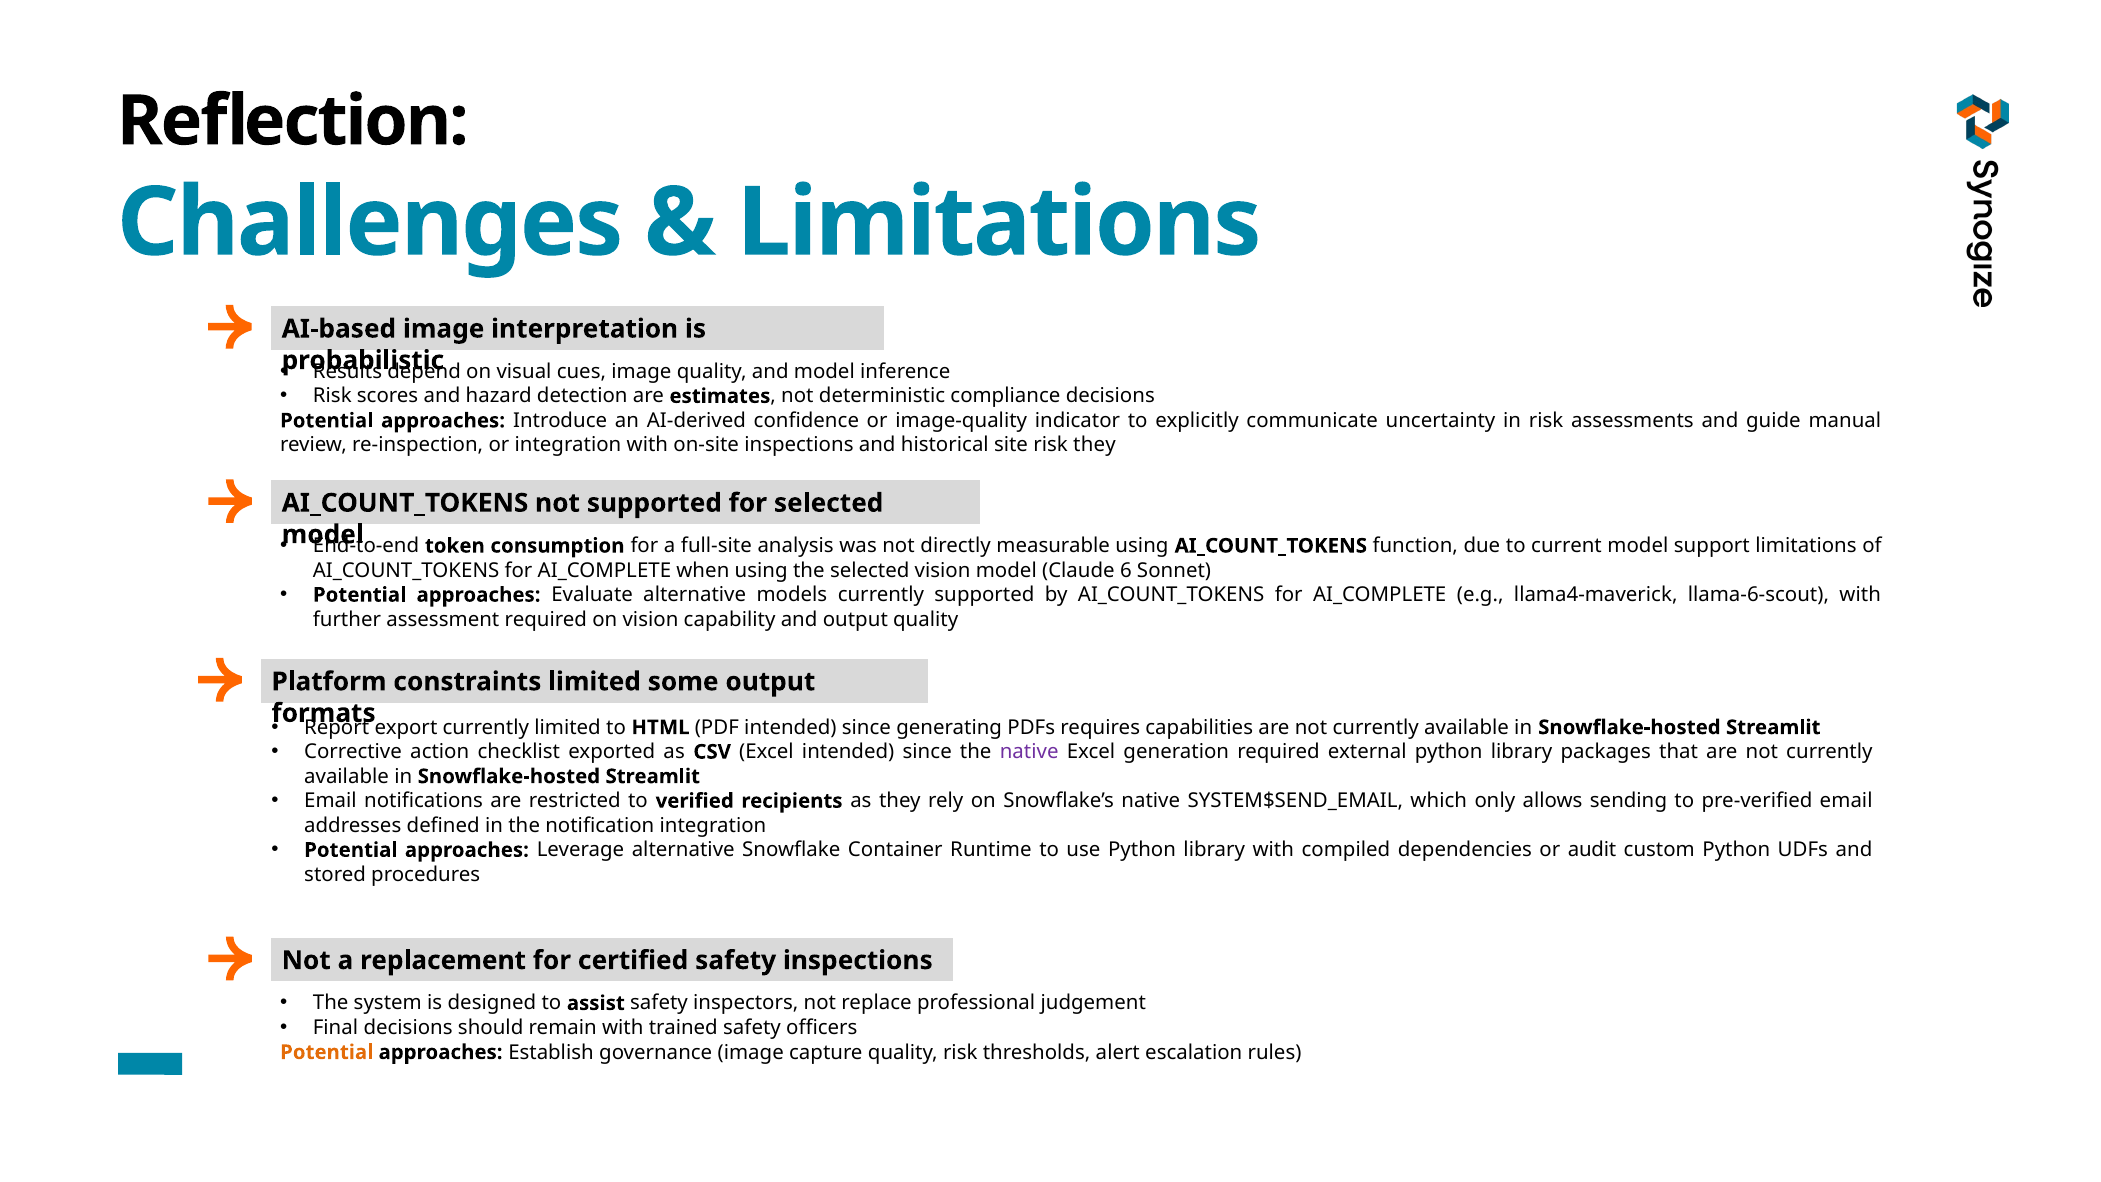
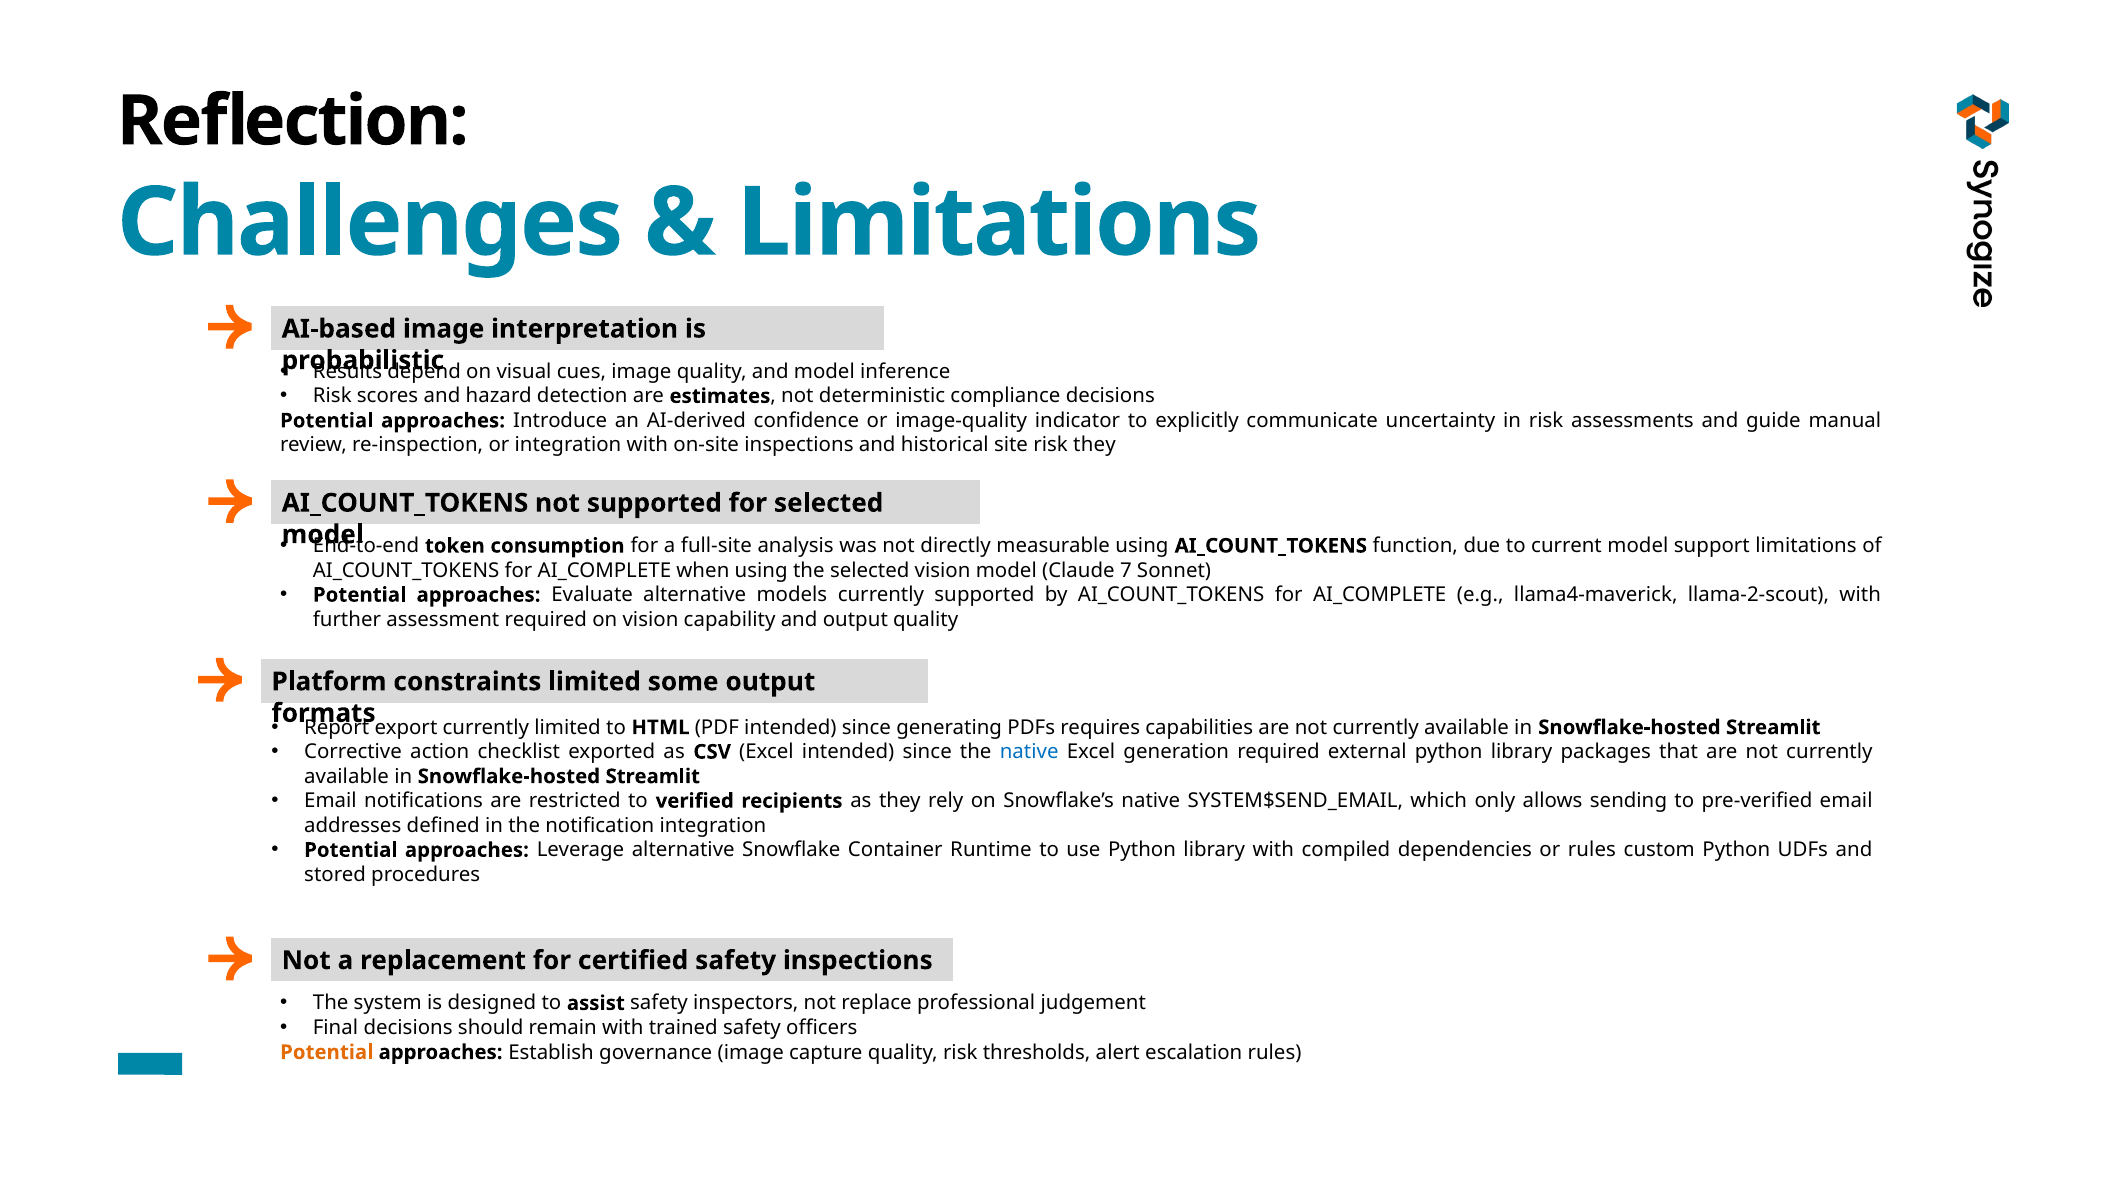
6: 6 -> 7
llama-6-scout: llama-6-scout -> llama-2-scout
native at (1029, 752) colour: purple -> blue
or audit: audit -> rules
